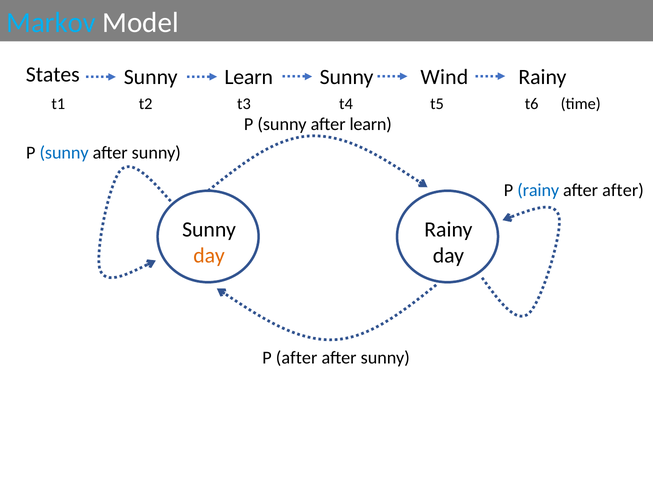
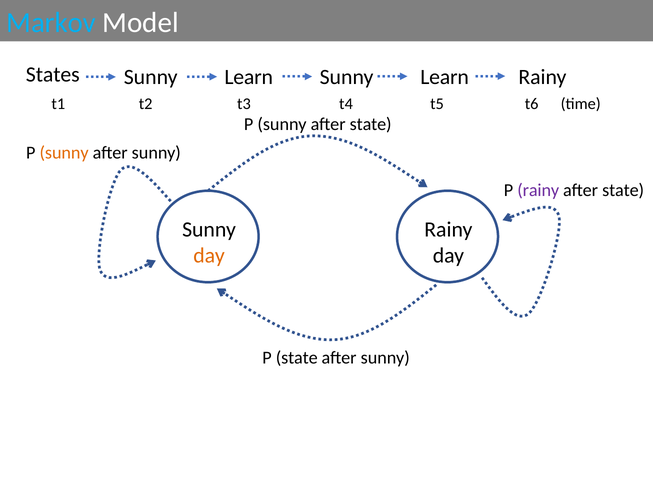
Wind at (444, 77): Wind -> Learn
sunny after learn: learn -> state
sunny at (64, 153) colour: blue -> orange
rainy at (538, 190) colour: blue -> purple
after at (623, 190): after -> state
P after: after -> state
